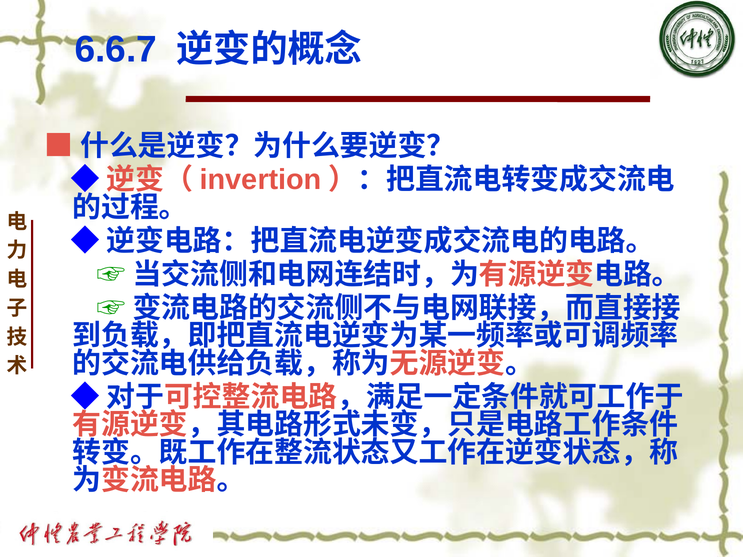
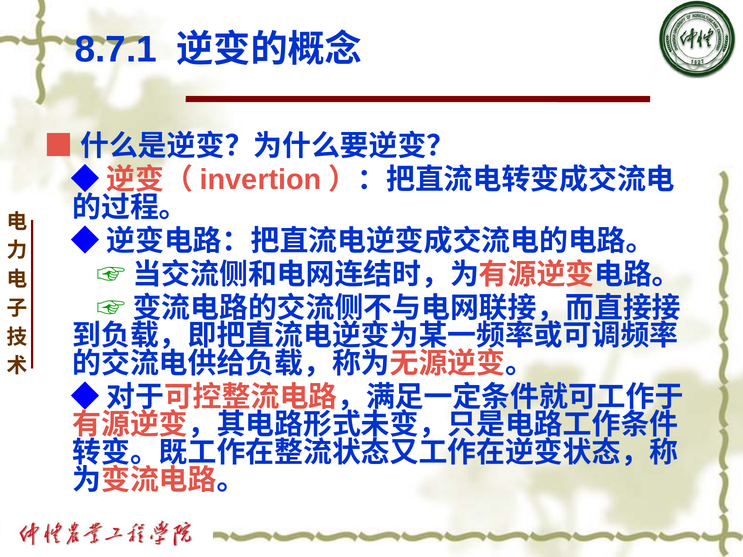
6.6.7: 6.6.7 -> 8.7.1
